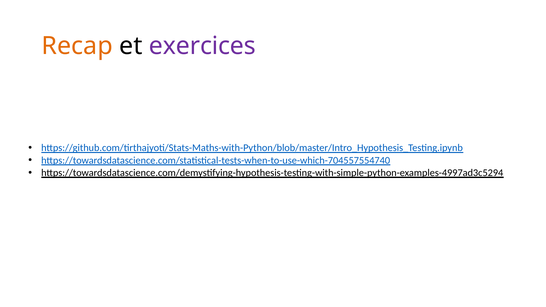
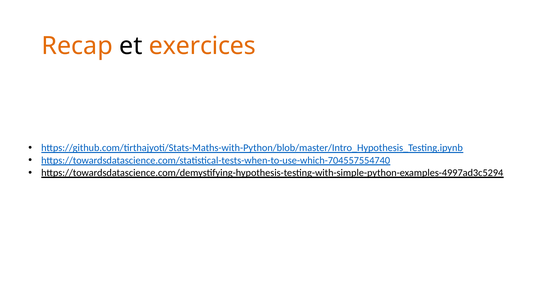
exercices colour: purple -> orange
